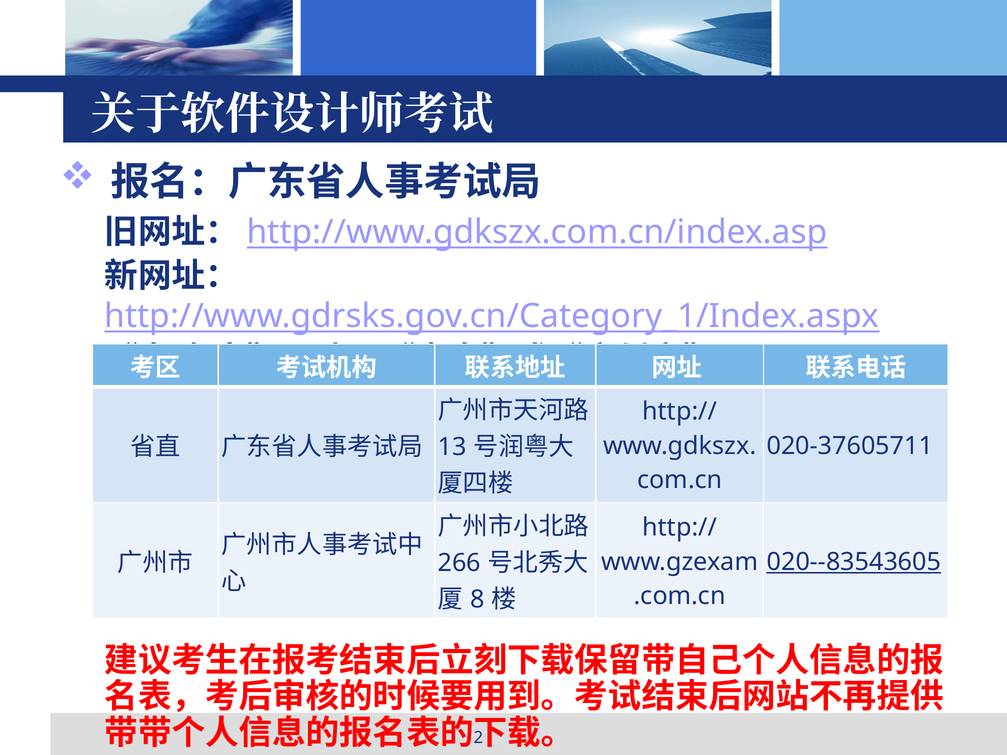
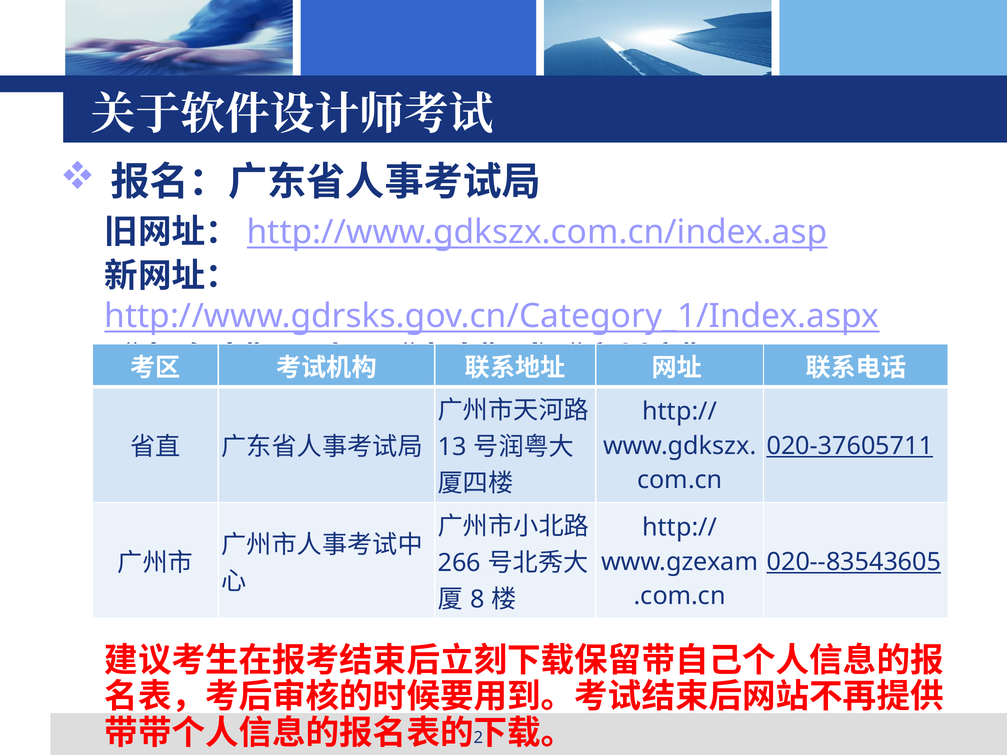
020-37605711 underline: none -> present
